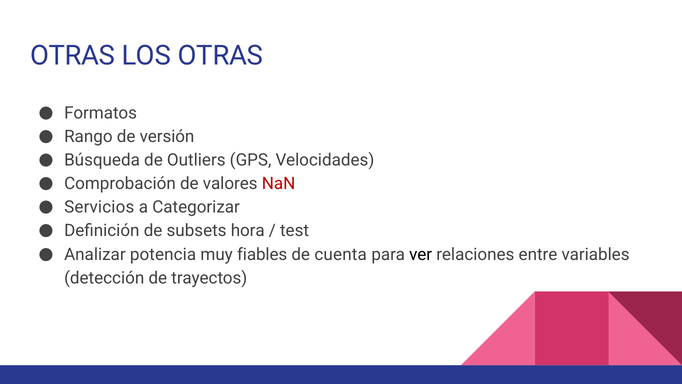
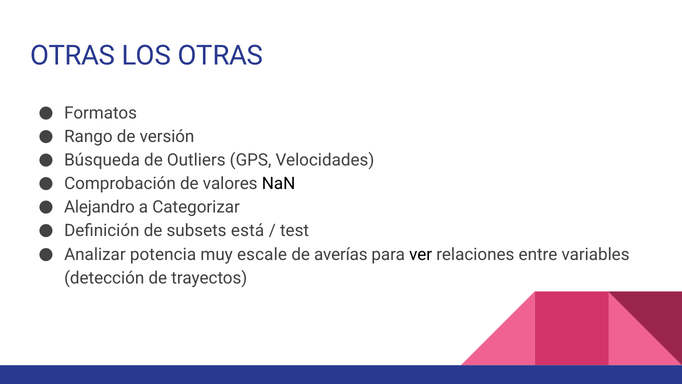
NaN colour: red -> black
Servicios: Servicios -> Alejandro
hora: hora -> está
fiables: fiables -> escale
cuenta: cuenta -> averías
